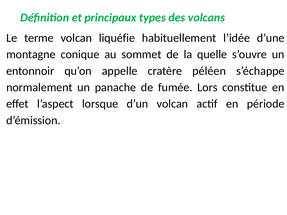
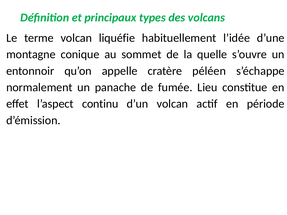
Lors: Lors -> Lieu
lorsque: lorsque -> continu
